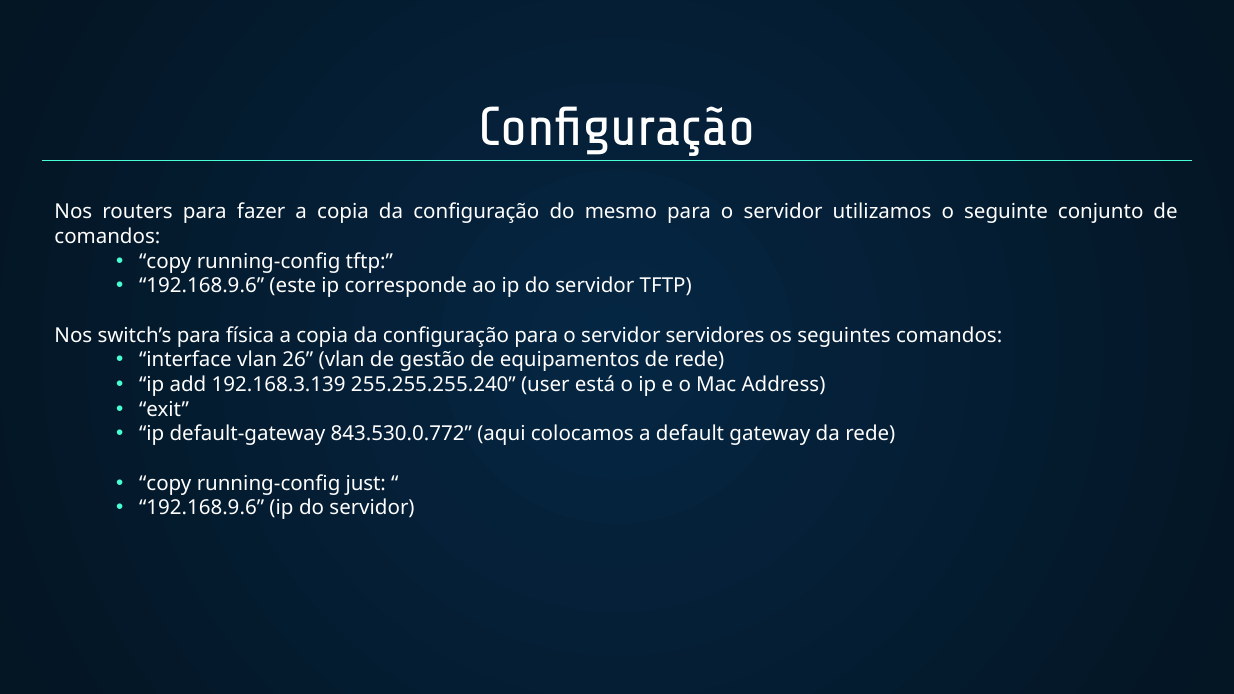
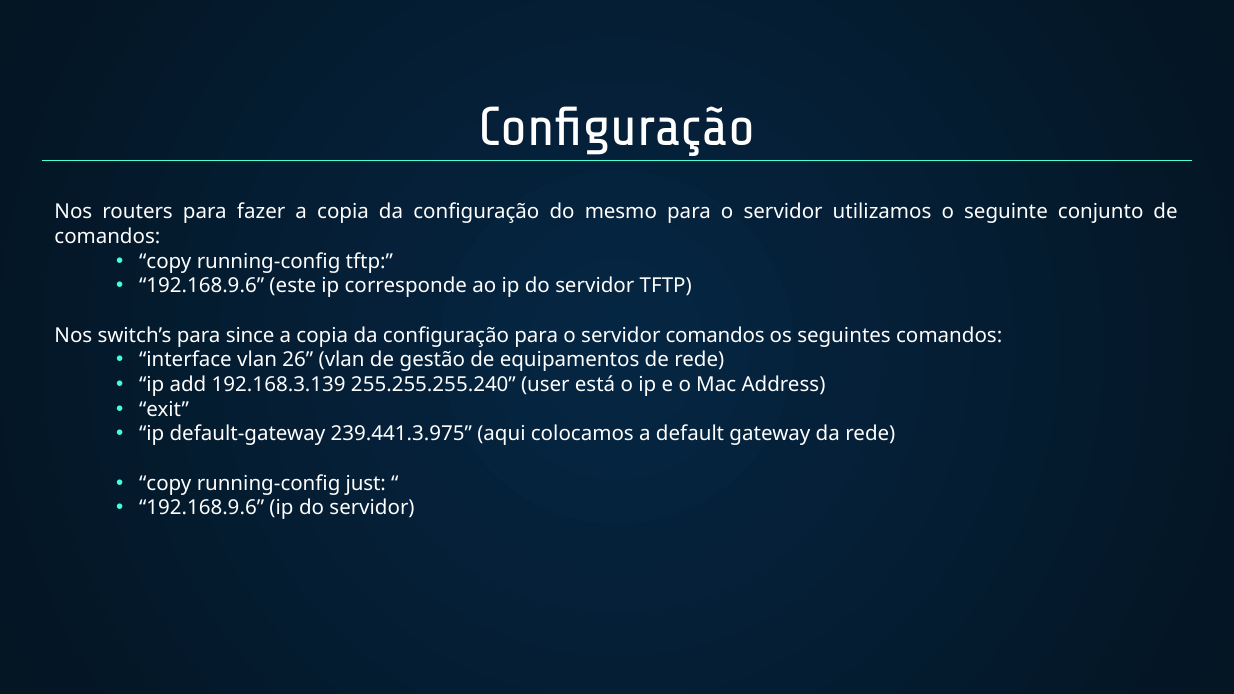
física: física -> since
servidor servidores: servidores -> comandos
843.530.0.772: 843.530.0.772 -> 239.441.3.975
